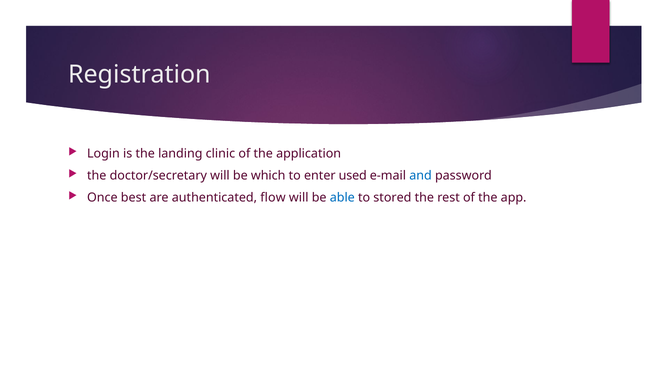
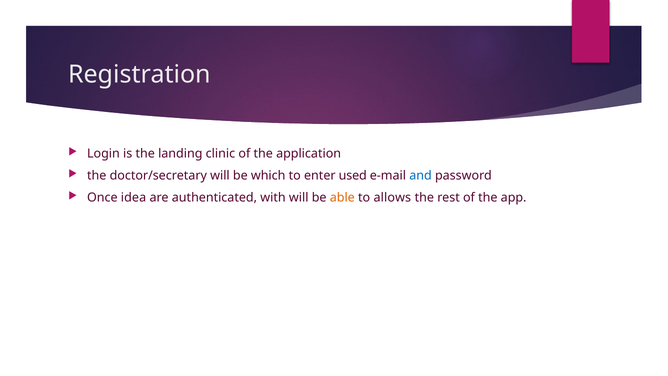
best: best -> idea
flow: flow -> with
able colour: blue -> orange
stored: stored -> allows
